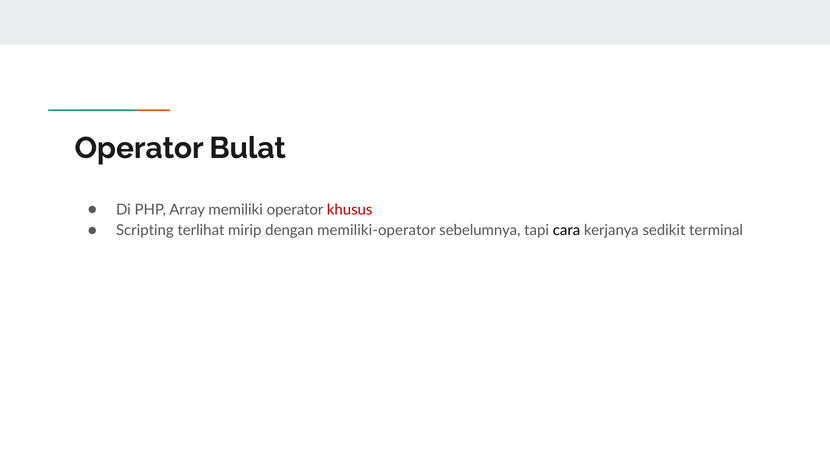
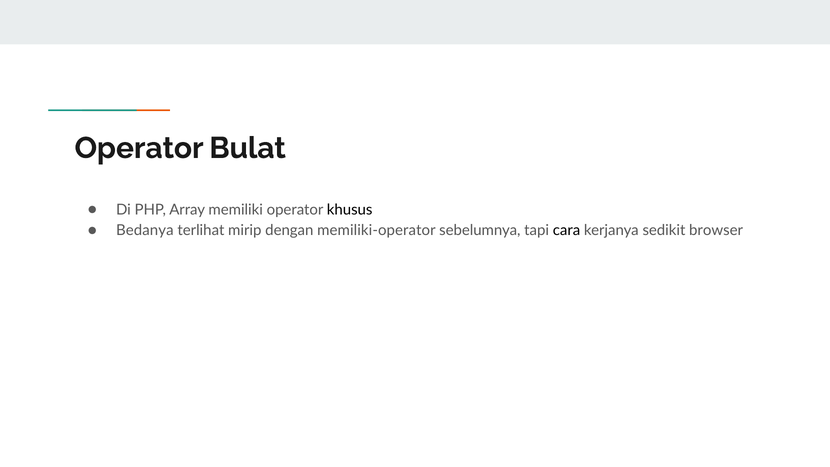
khusus colour: red -> black
Scripting: Scripting -> Bedanya
terminal: terminal -> browser
